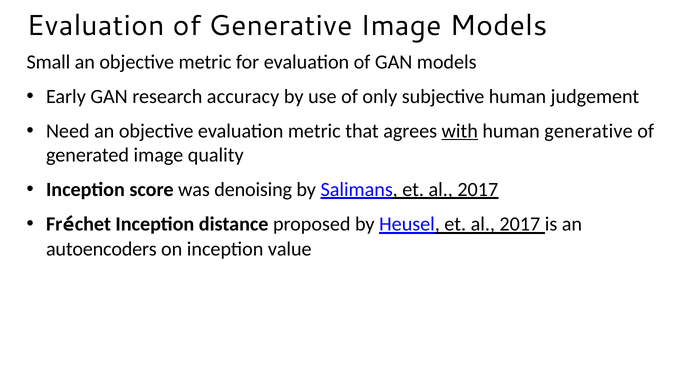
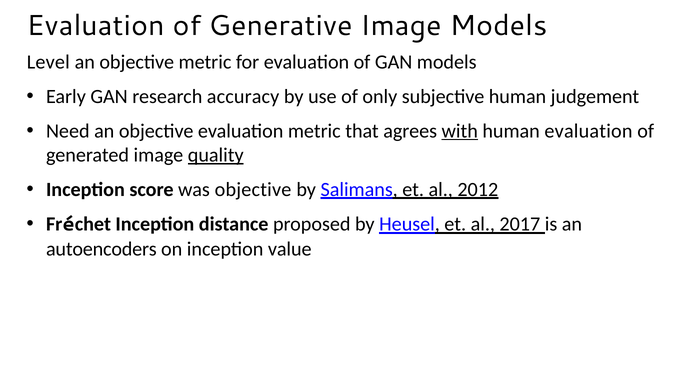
Small: Small -> Level
human generative: generative -> evaluation
quality underline: none -> present
was denoising: denoising -> objective
Salimans et al 2017: 2017 -> 2012
